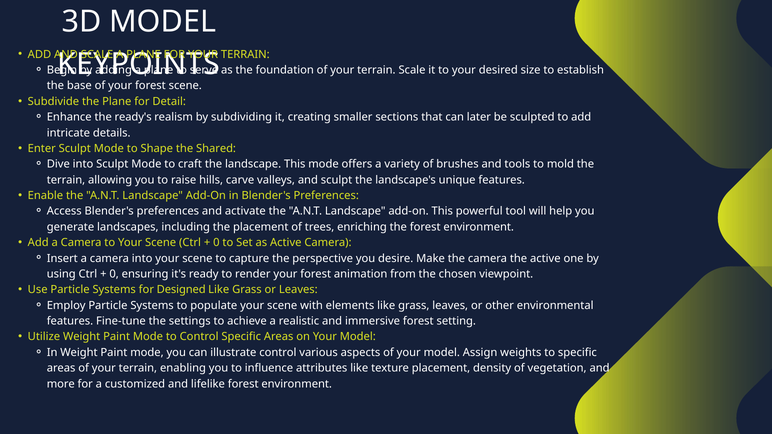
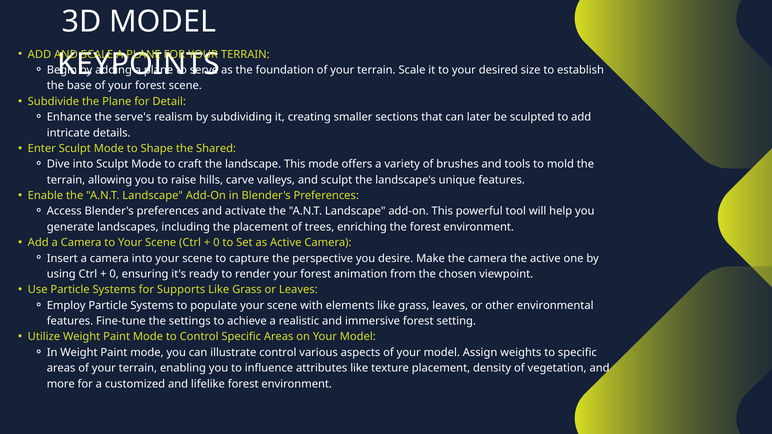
ready's: ready's -> serve's
Designed: Designed -> Supports
